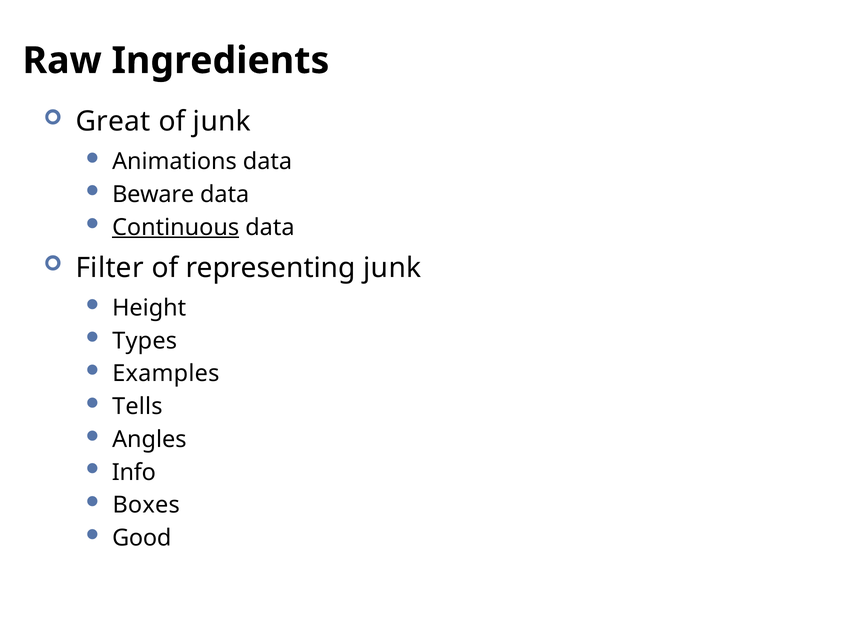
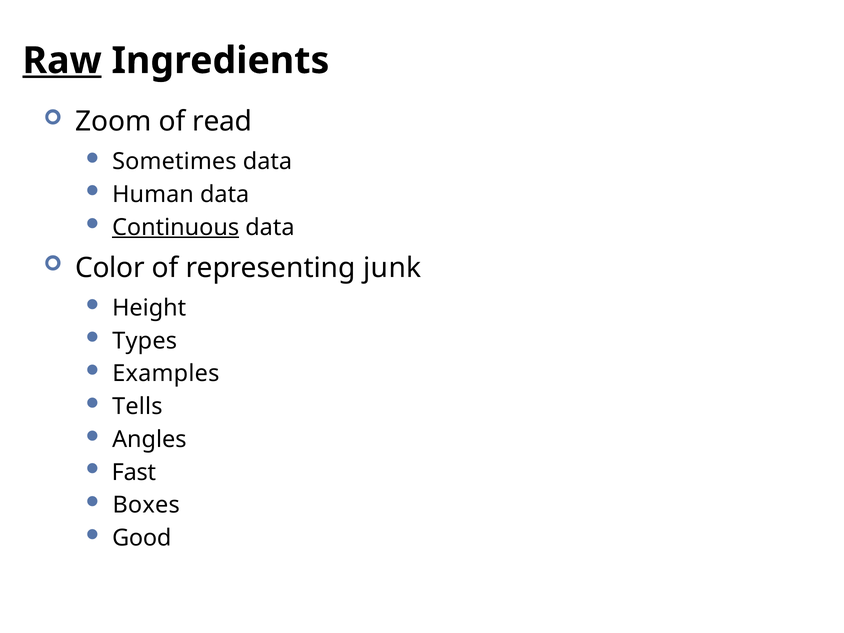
Raw underline: none -> present
Great: Great -> Zoom
of junk: junk -> read
Animations: Animations -> Sometimes
Beware: Beware -> Human
Filter: Filter -> Color
Info: Info -> Fast
